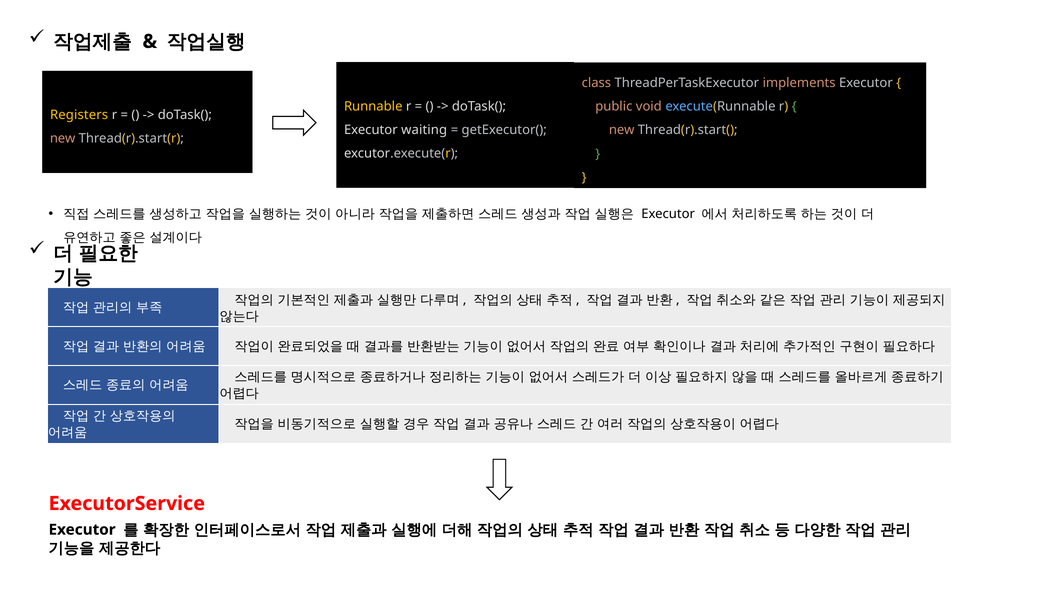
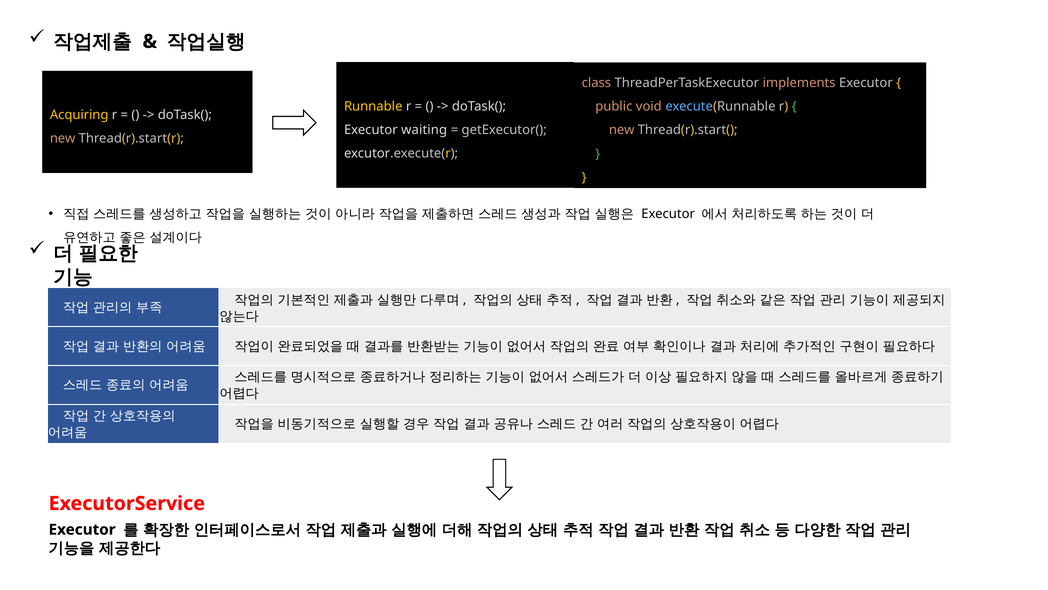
Registers: Registers -> Acquiring
